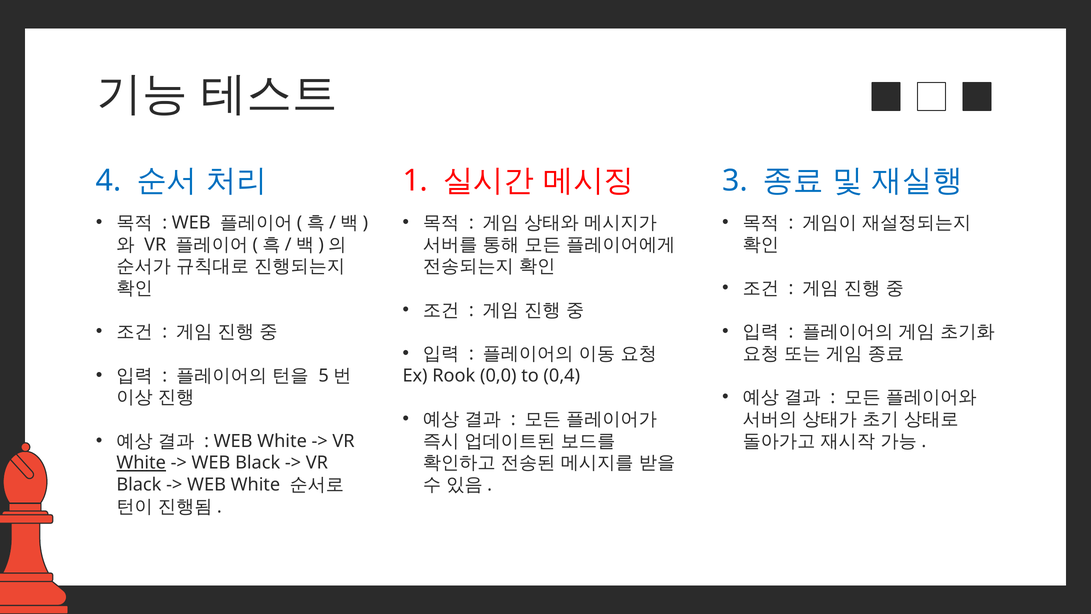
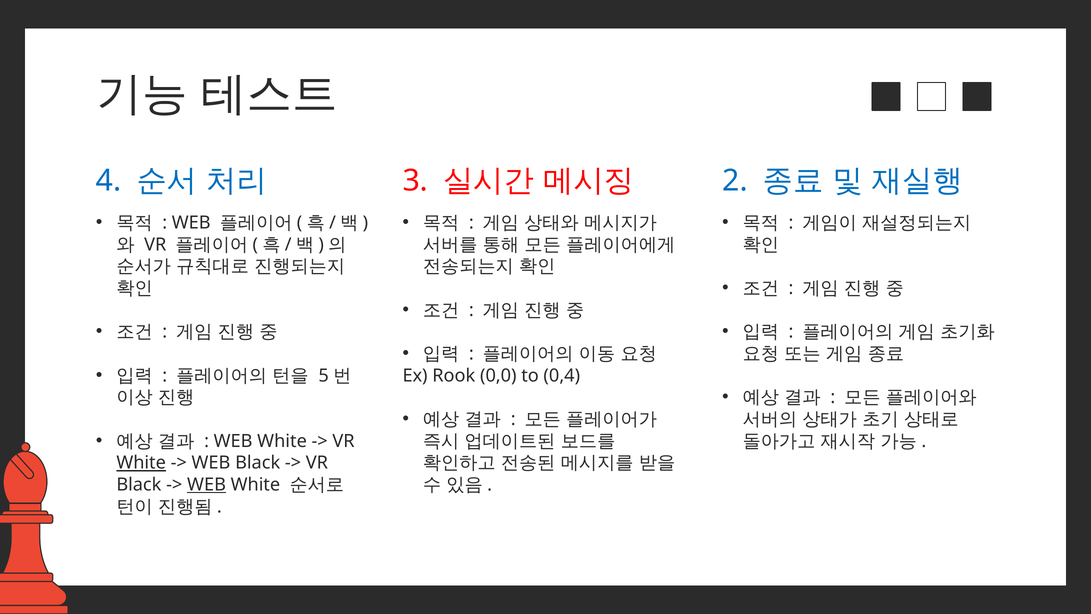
1: 1 -> 3
3: 3 -> 2
WEB at (207, 485) underline: none -> present
